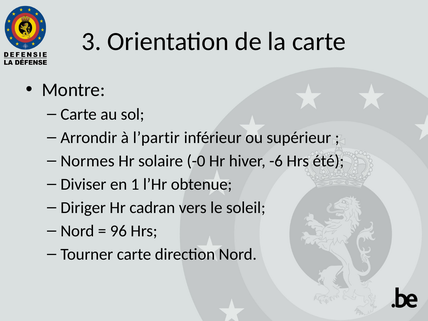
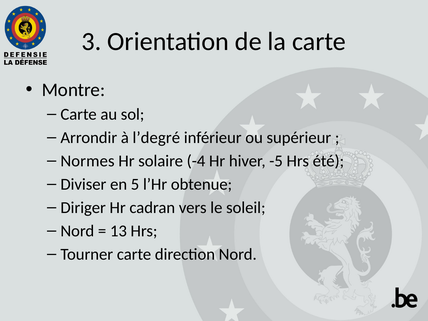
l’partir: l’partir -> l’degré
-0: -0 -> -4
-6: -6 -> -5
1: 1 -> 5
96: 96 -> 13
